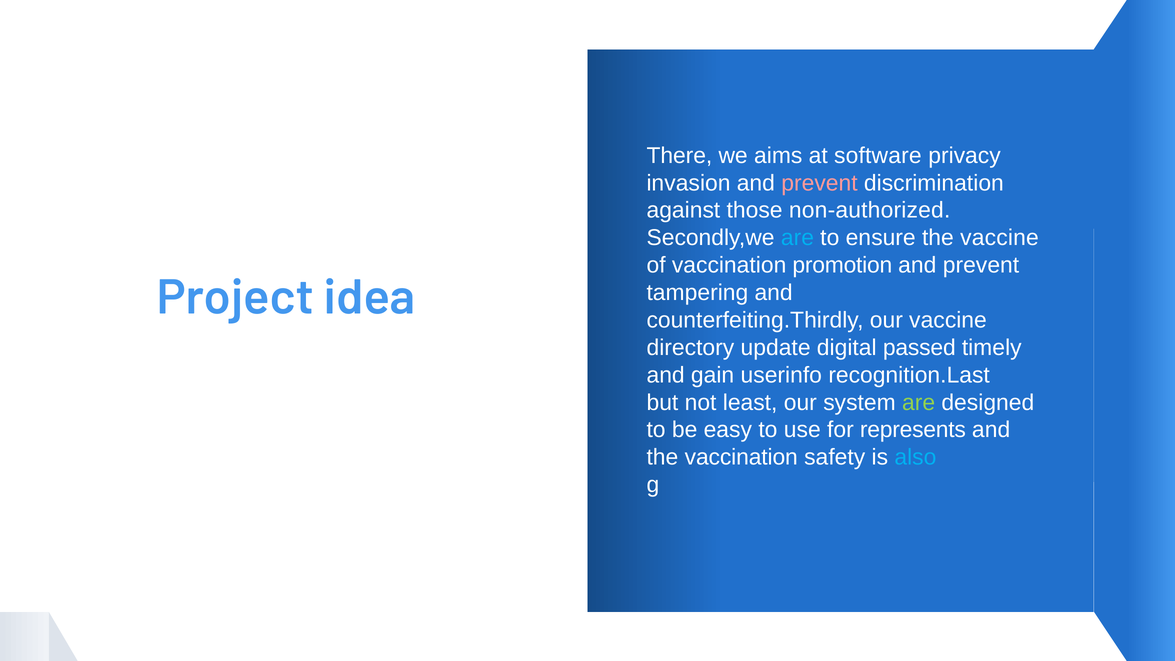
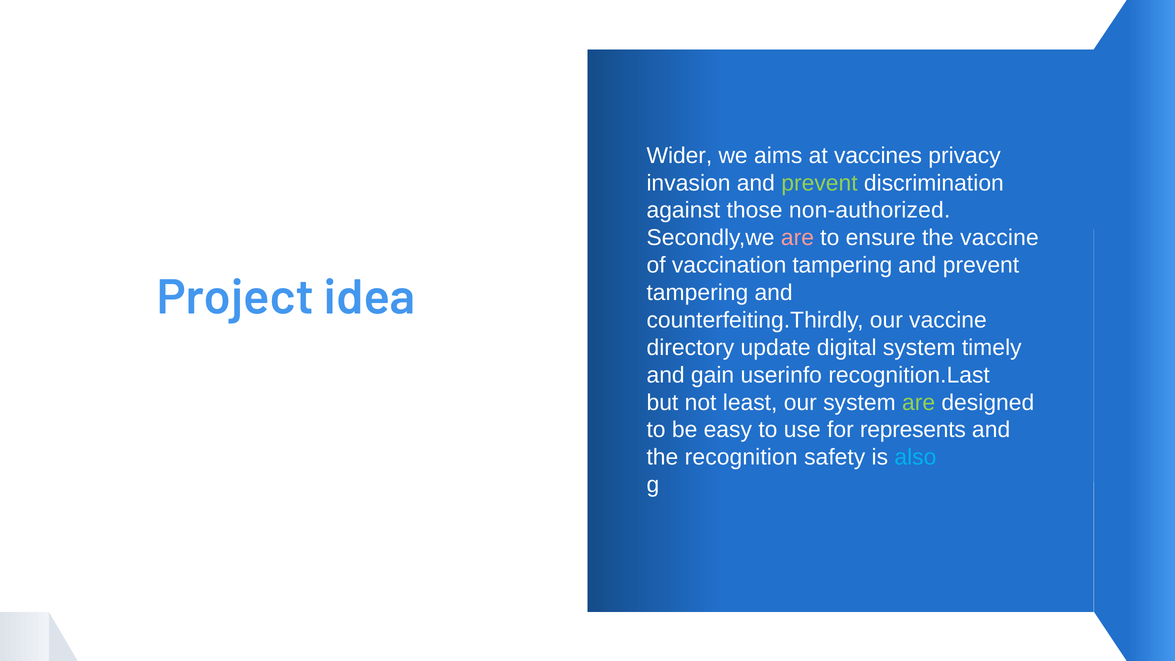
There: There -> Wider
software: software -> vaccines
prevent at (819, 183) colour: pink -> light green
are at (797, 238) colour: light blue -> pink
vaccination promotion: promotion -> tampering
digital passed: passed -> system
the vaccination: vaccination -> recognition
